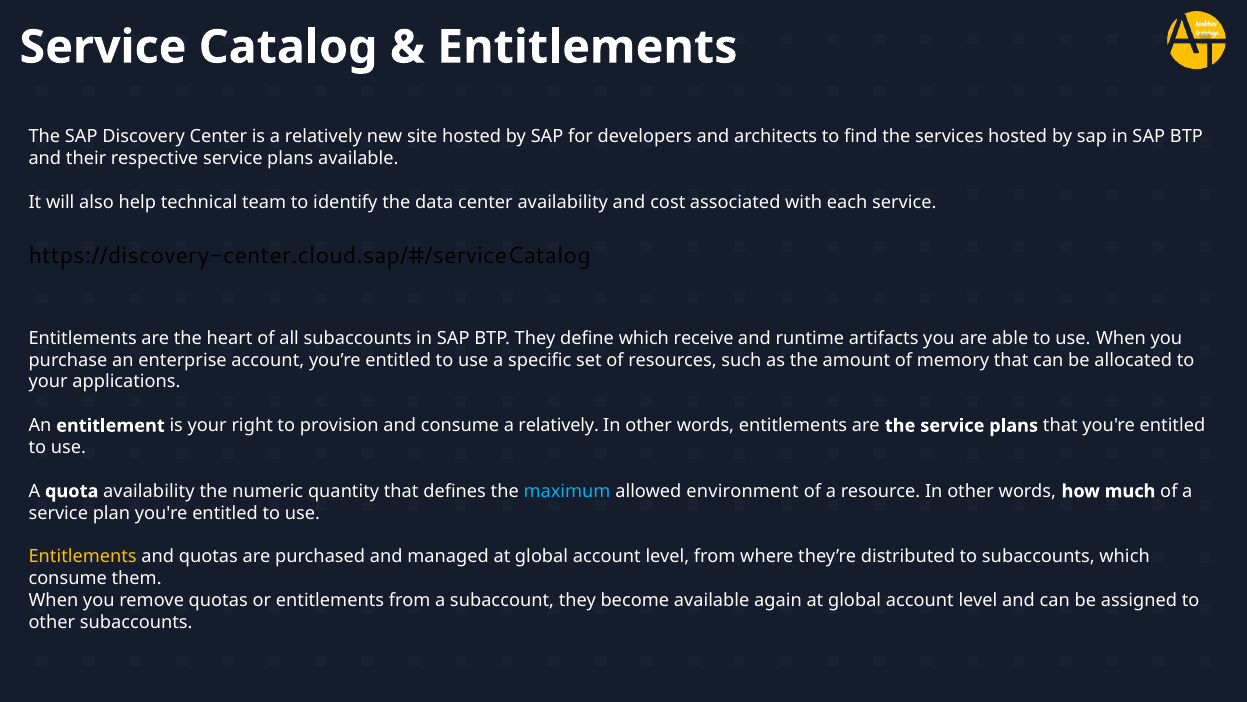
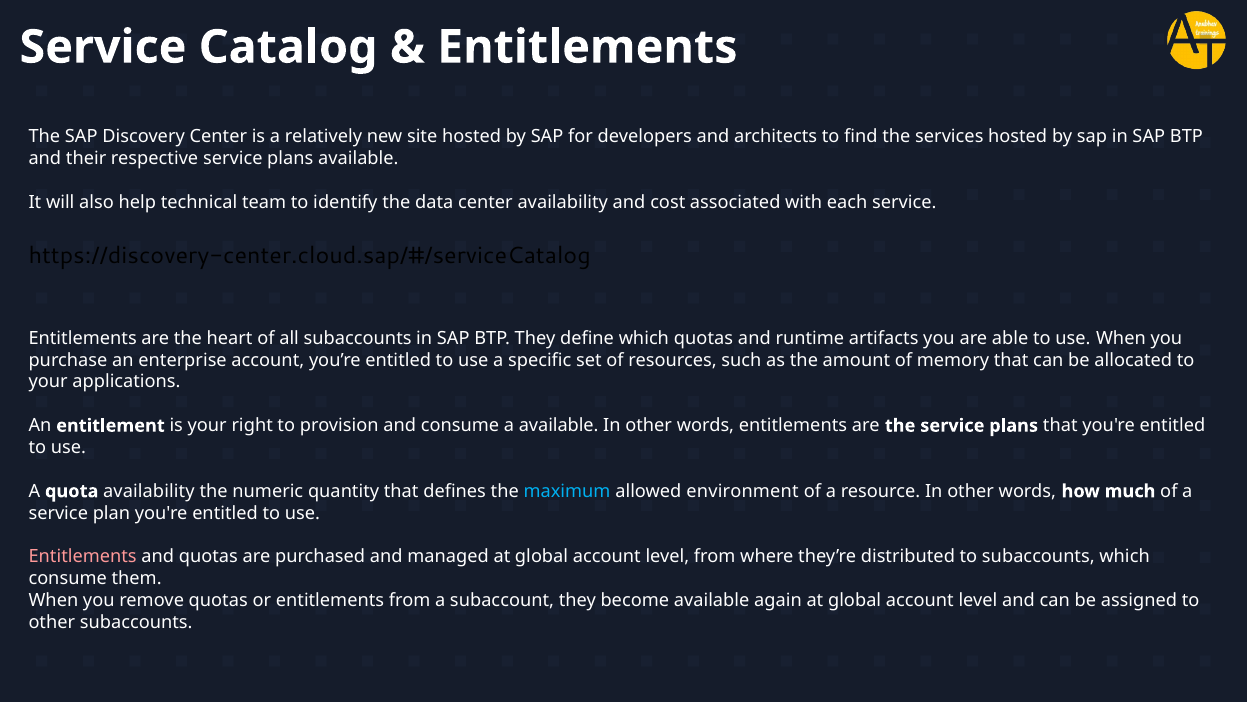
which receive: receive -> quotas
consume a relatively: relatively -> available
Entitlements at (83, 557) colour: yellow -> pink
